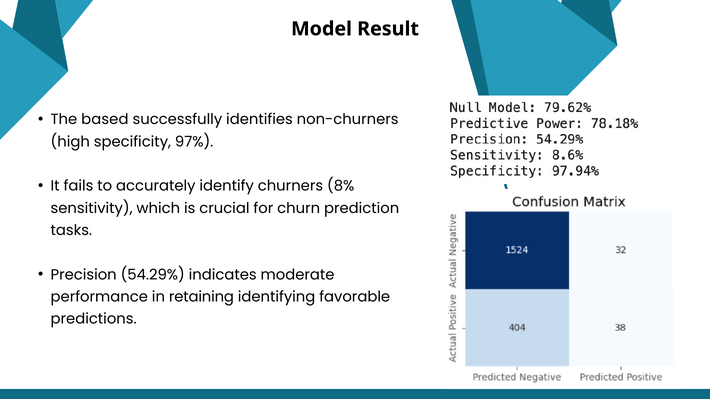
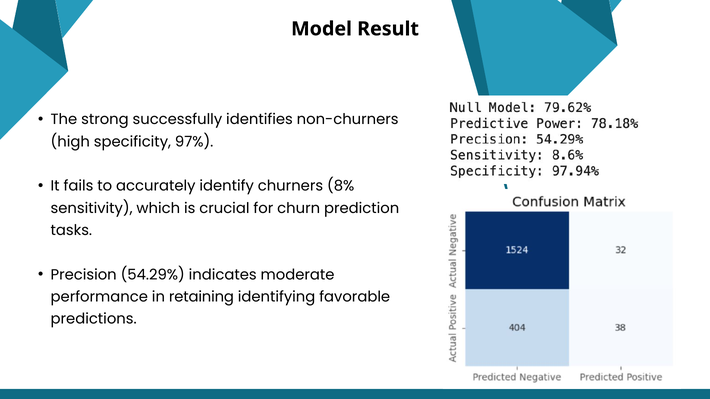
based: based -> strong
